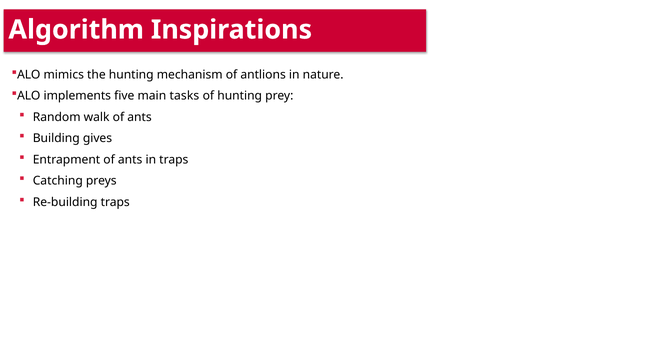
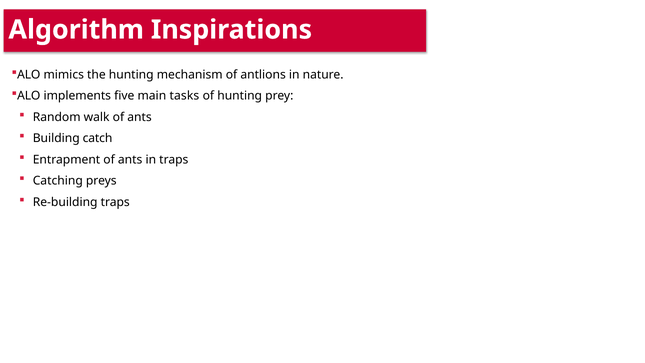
gives: gives -> catch
